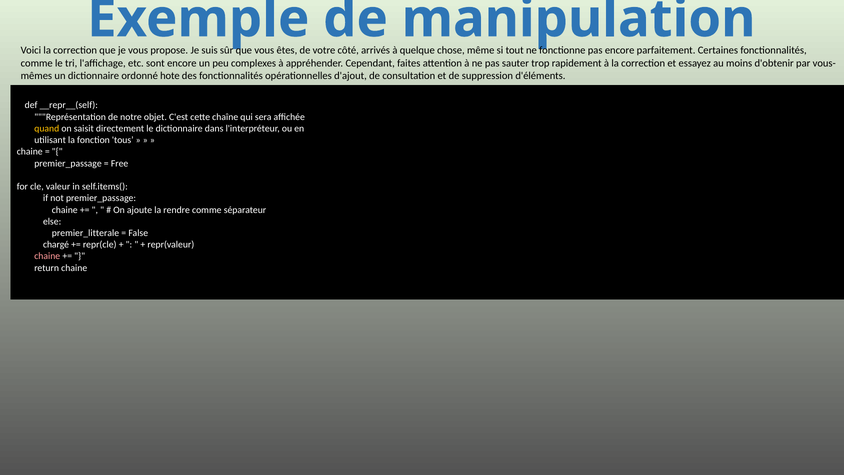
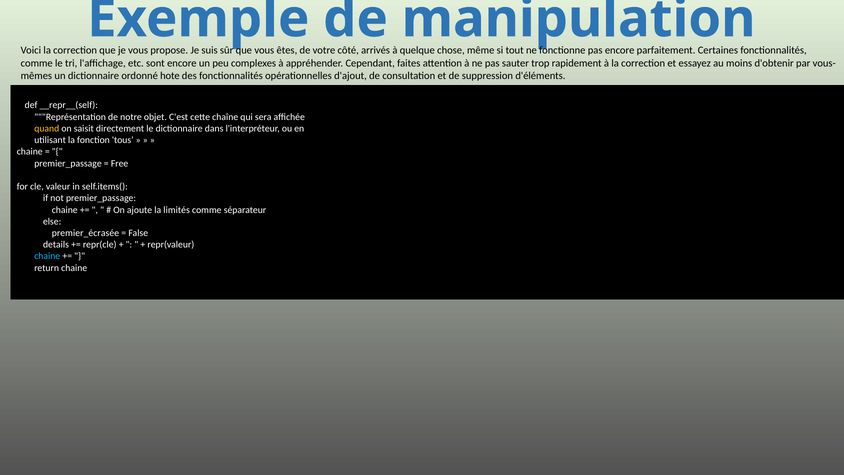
rendre: rendre -> limités
premier_litterale: premier_litterale -> premier_écrasée
chargé: chargé -> details
chaine at (47, 256) colour: pink -> light blue
